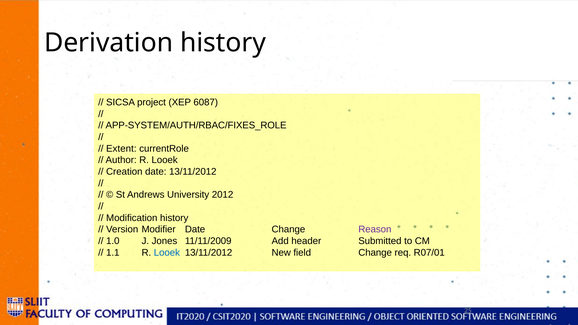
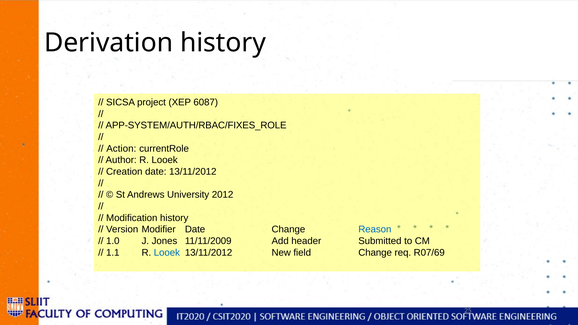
Extent: Extent -> Action
Reason colour: purple -> blue
R07/01: R07/01 -> R07/69
